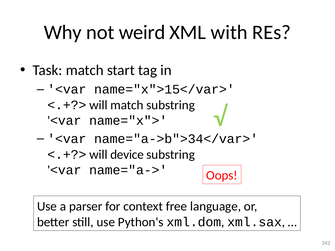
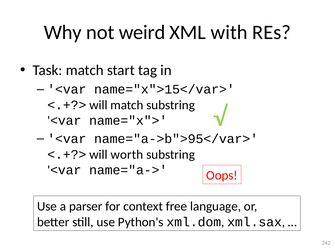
name="a->b">34</var>: name="a->b">34</var> -> name="a->b">95</var>
device: device -> worth
